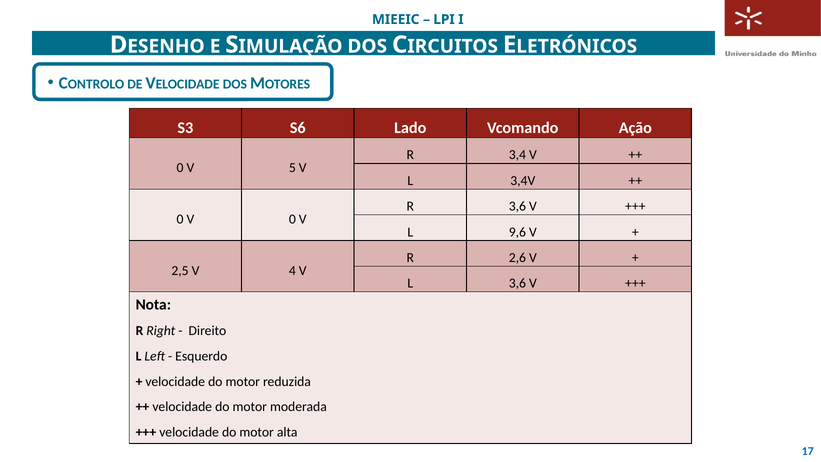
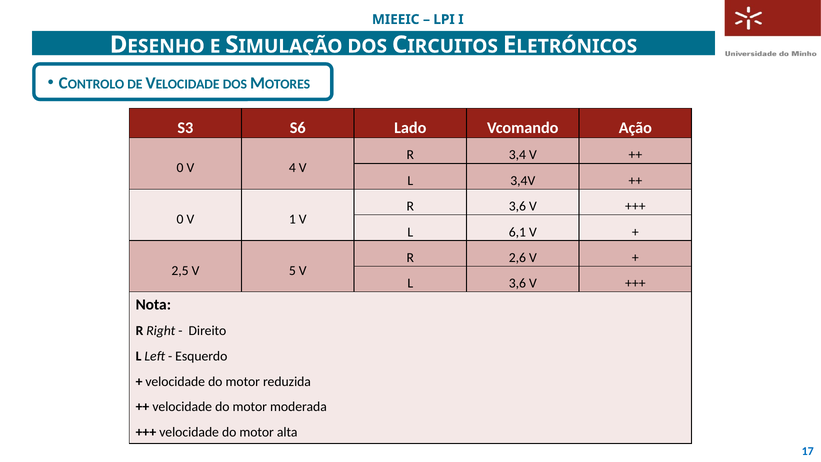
5: 5 -> 4
V 0: 0 -> 1
9,6: 9,6 -> 6,1
4: 4 -> 5
